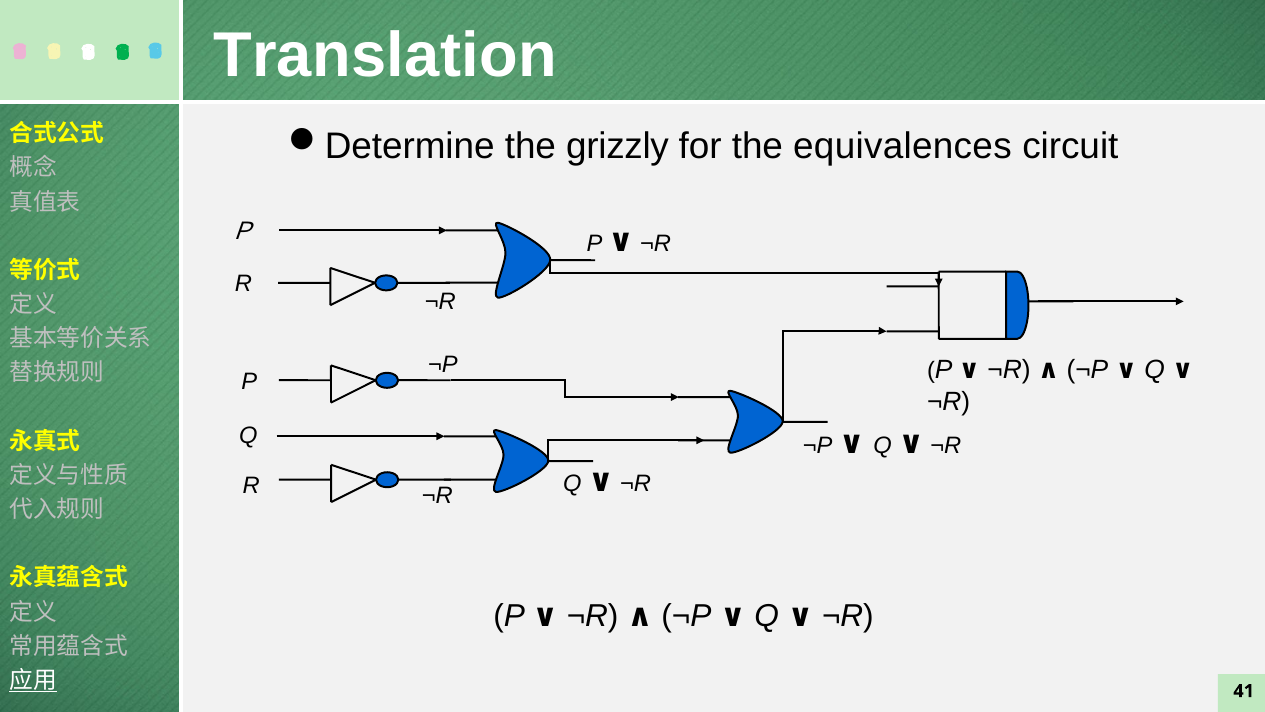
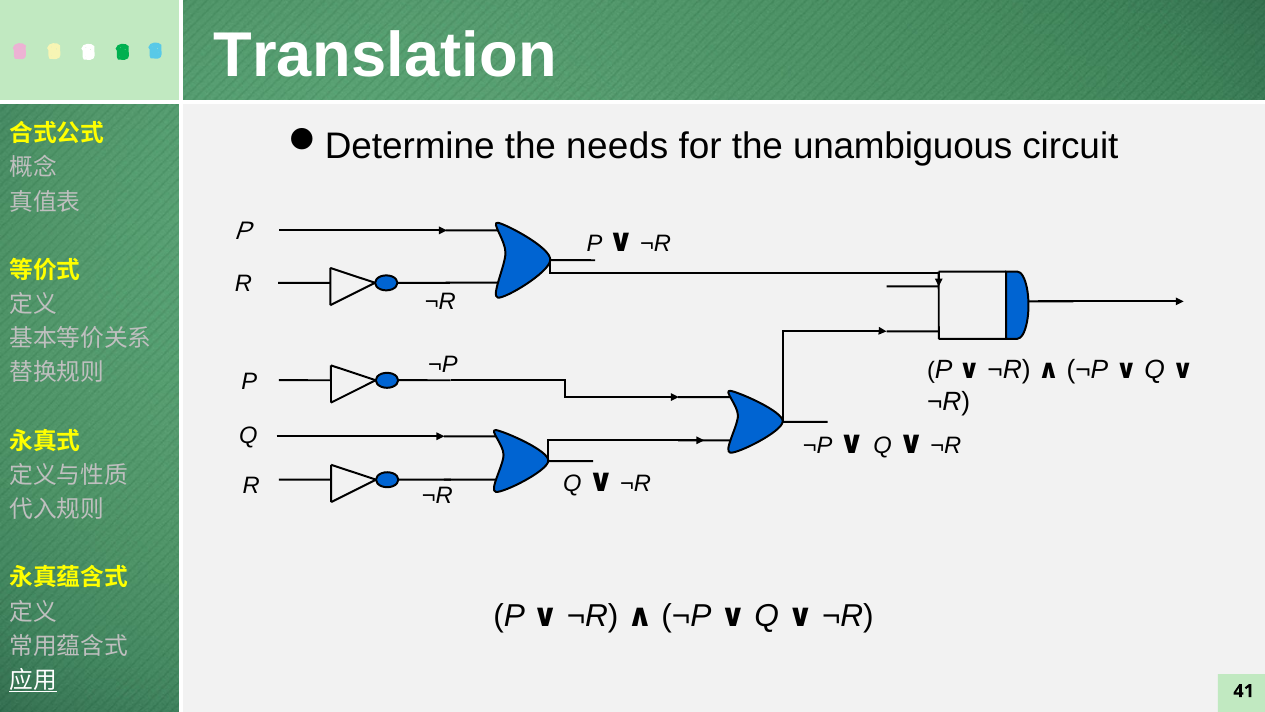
grizzly: grizzly -> needs
equivalences: equivalences -> unambiguous
